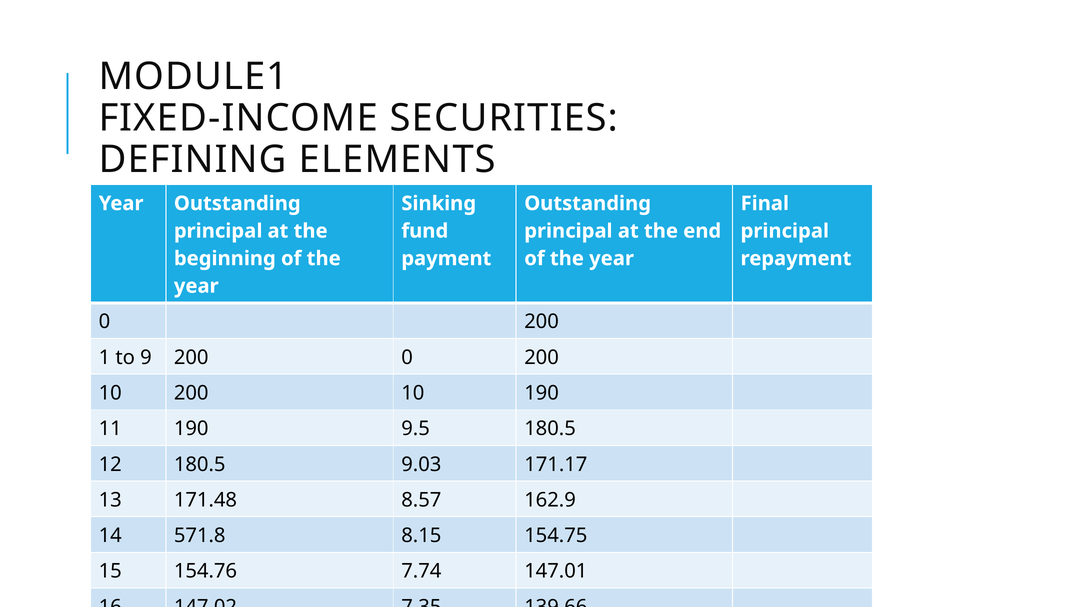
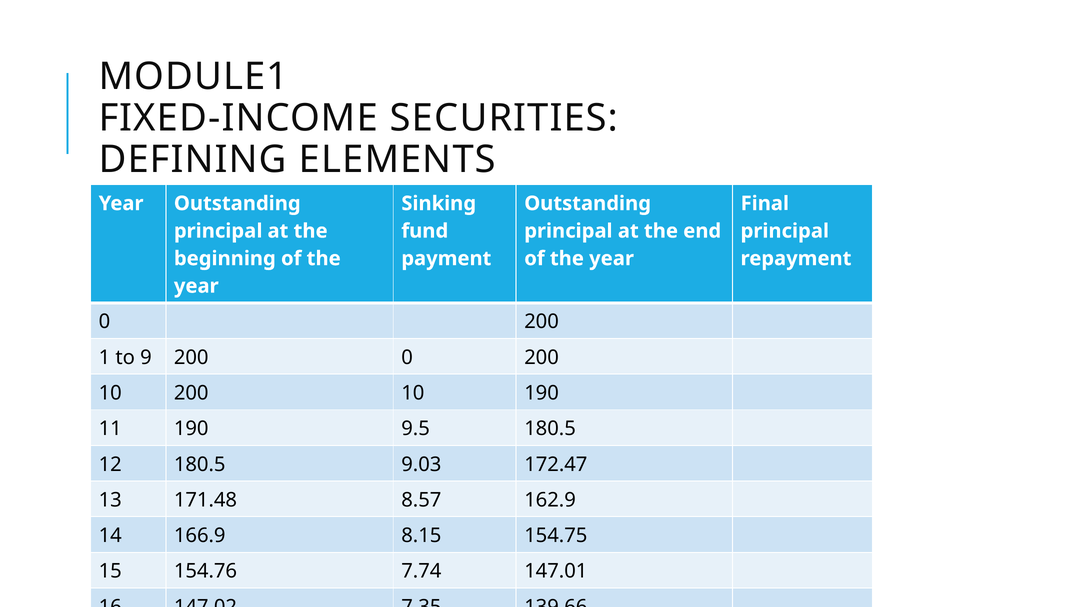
171.17: 171.17 -> 172.47
571.8: 571.8 -> 166.9
